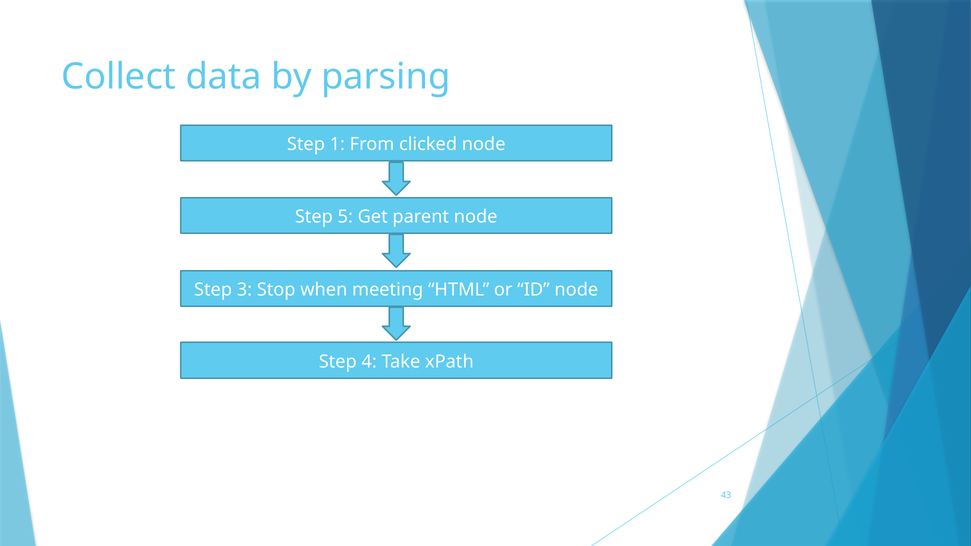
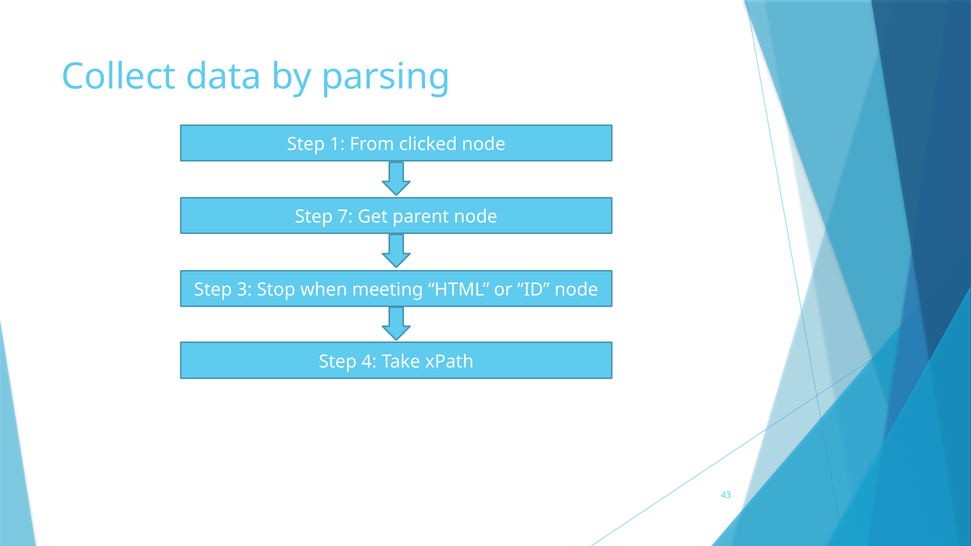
5: 5 -> 7
